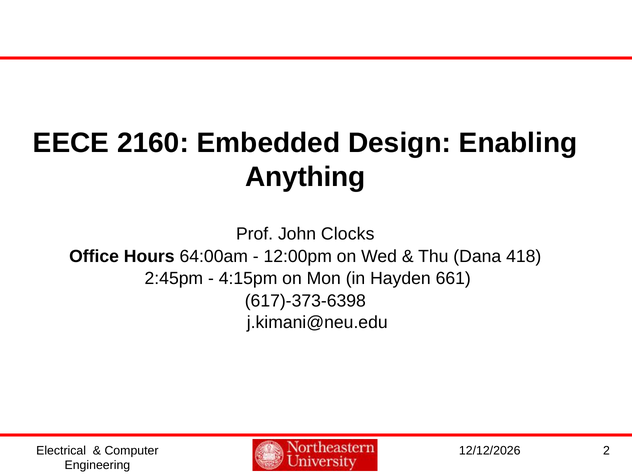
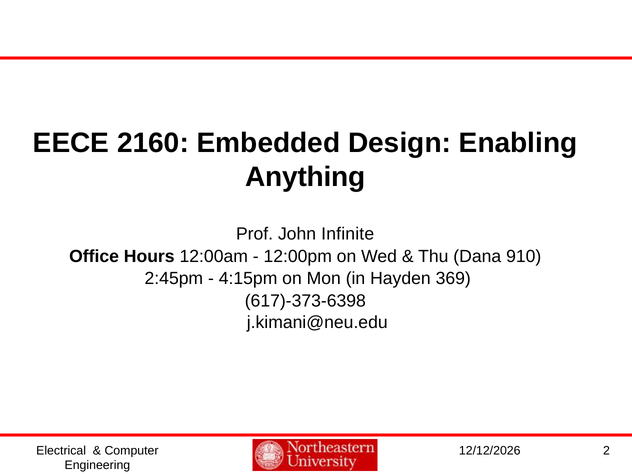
Clocks: Clocks -> Infinite
64:00am: 64:00am -> 12:00am
418: 418 -> 910
661: 661 -> 369
